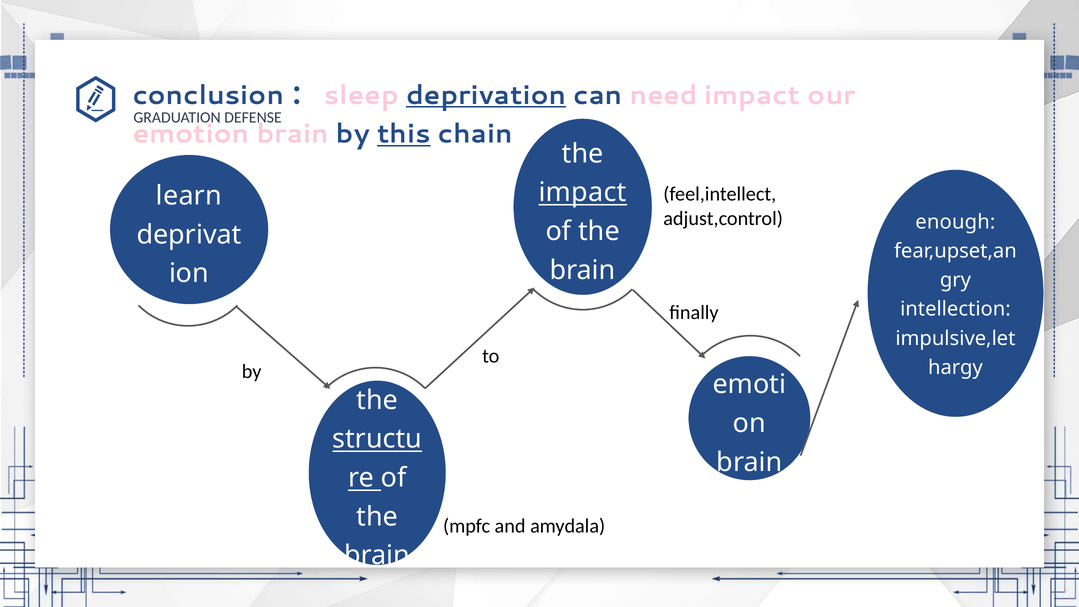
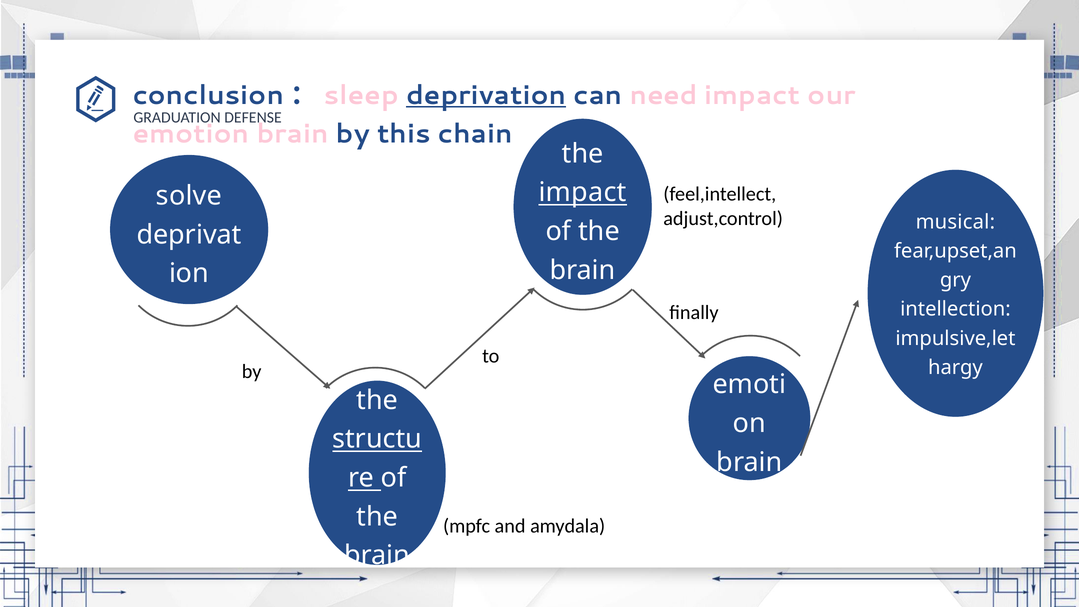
this underline: present -> none
learn: learn -> solve
enough: enough -> musical
